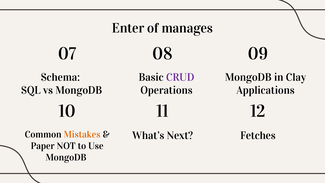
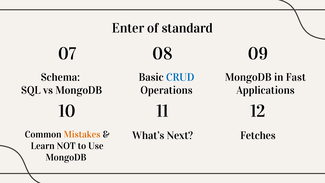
manages: manages -> standard
CRUD colour: purple -> blue
Clay: Clay -> Fast
Paper: Paper -> Learn
